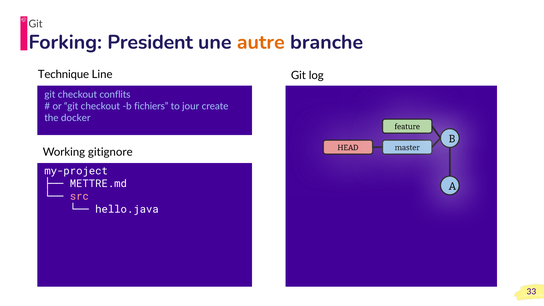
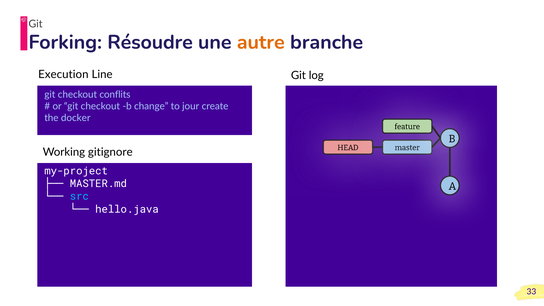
President: President -> Résoudre
Technique: Technique -> Execution
fichiers: fichiers -> change
METTRE.md: METTRE.md -> MASTER.md
src colour: pink -> light blue
